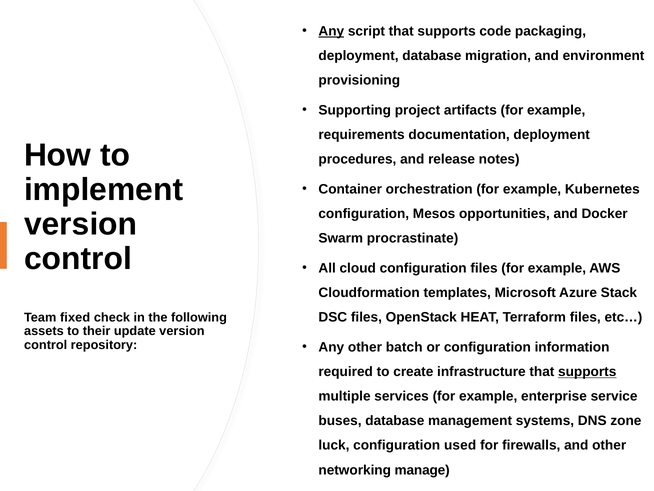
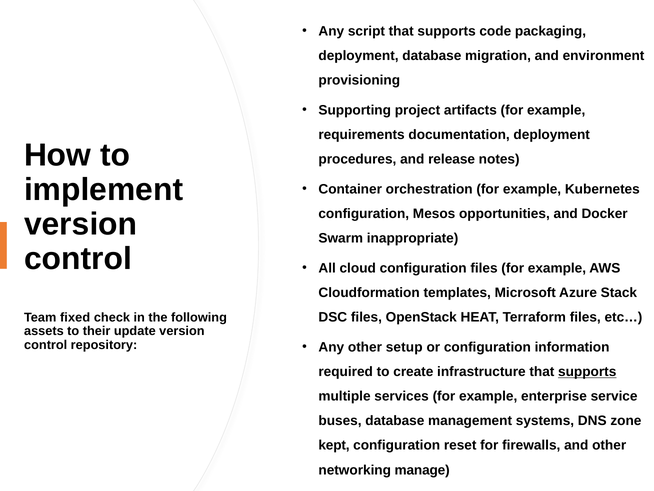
Any at (331, 31) underline: present -> none
procrastinate: procrastinate -> inappropriate
batch: batch -> setup
luck: luck -> kept
used: used -> reset
